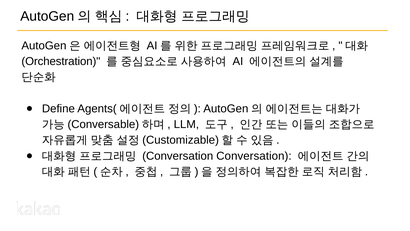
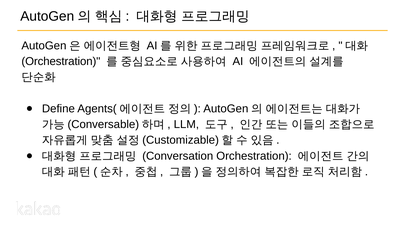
Conversation Conversation: Conversation -> Orchestration
